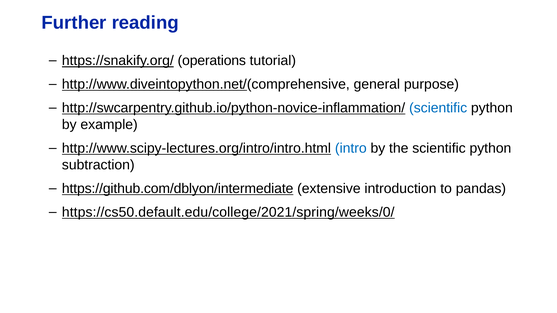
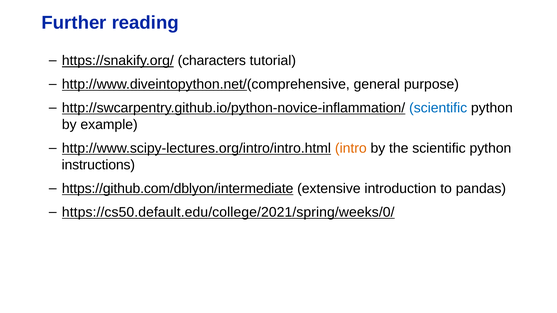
operations: operations -> characters
intro colour: blue -> orange
subtraction: subtraction -> instructions
